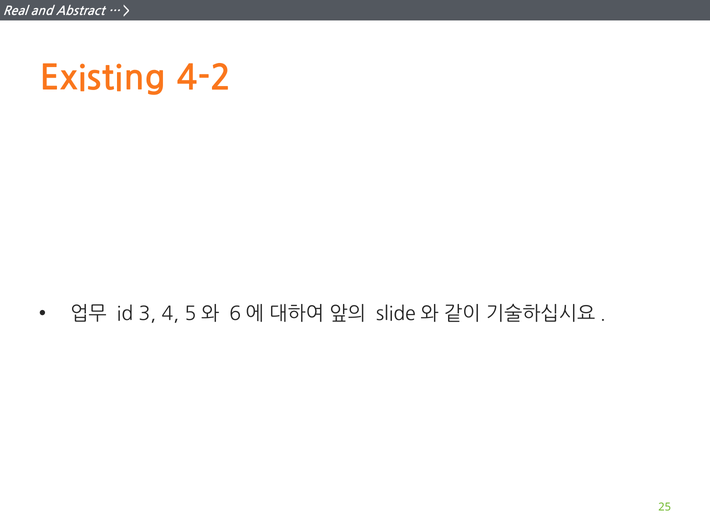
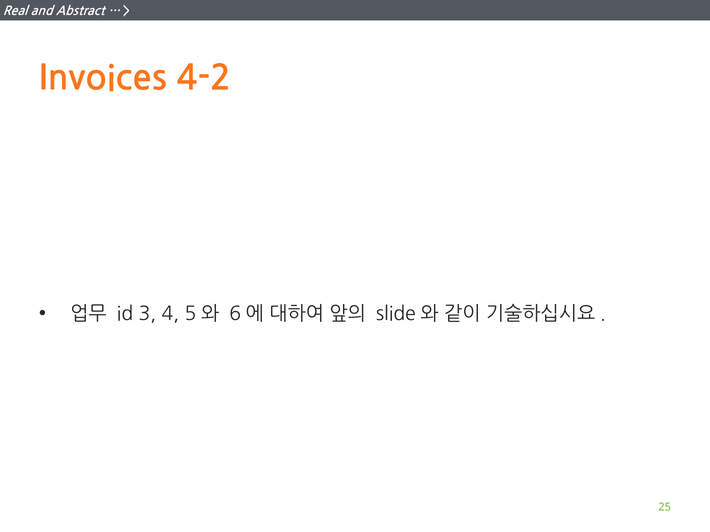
Existing: Existing -> Invoices
